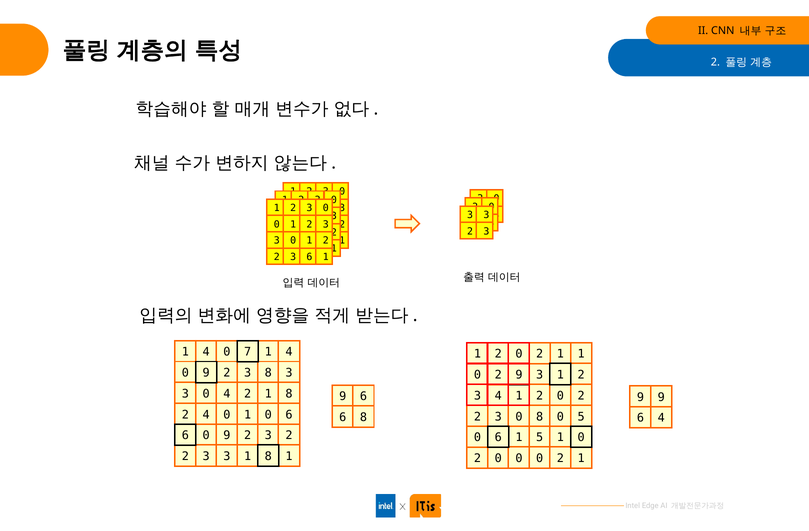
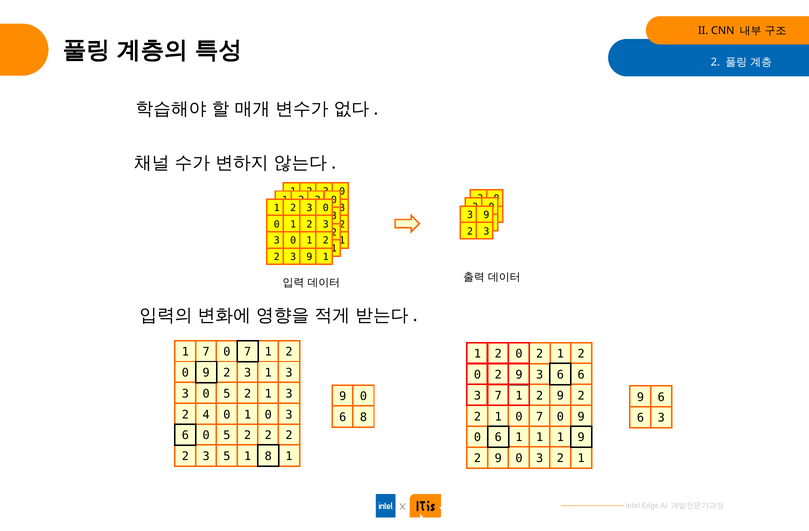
3 at (486, 215): 3 -> 9
2 3 6: 6 -> 9
4 at (206, 352): 4 -> 7
4 at (289, 352): 4 -> 2
2 0 1 1: 1 -> 2
2 3 8: 8 -> 1
1 at (560, 375): 1 -> 6
0 3 2: 2 -> 6
4 at (227, 394): 4 -> 5
2 1 8: 8 -> 3
3 4: 4 -> 7
0 at (560, 396): 0 -> 9
6 at (363, 397): 6 -> 0
9 at (661, 397): 9 -> 6
1 0 6: 6 -> 3
3 at (498, 417): 3 -> 1
0 8: 8 -> 7
0 5: 5 -> 9
4 at (661, 418): 4 -> 3
9 at (227, 436): 9 -> 5
3 at (268, 436): 3 -> 2
5 at (540, 438): 5 -> 1
0 at (581, 438): 0 -> 9
3 at (227, 457): 3 -> 5
0 at (498, 459): 0 -> 9
0 at (540, 459): 0 -> 3
